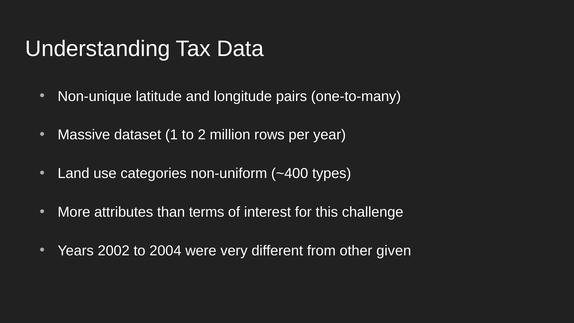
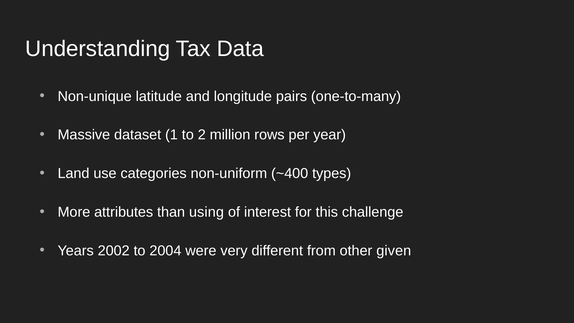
terms: terms -> using
